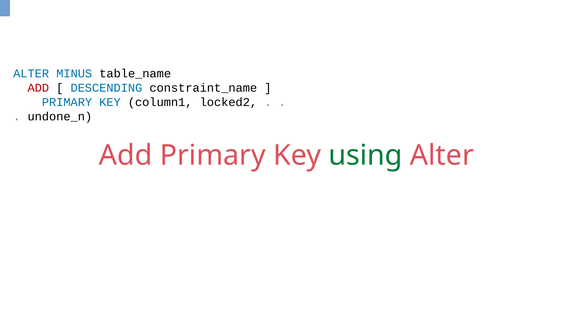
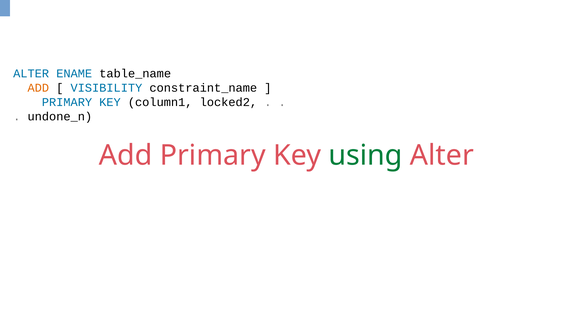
MINUS: MINUS -> ENAME
ADD at (38, 88) colour: red -> orange
DESCENDING: DESCENDING -> VISIBILITY
